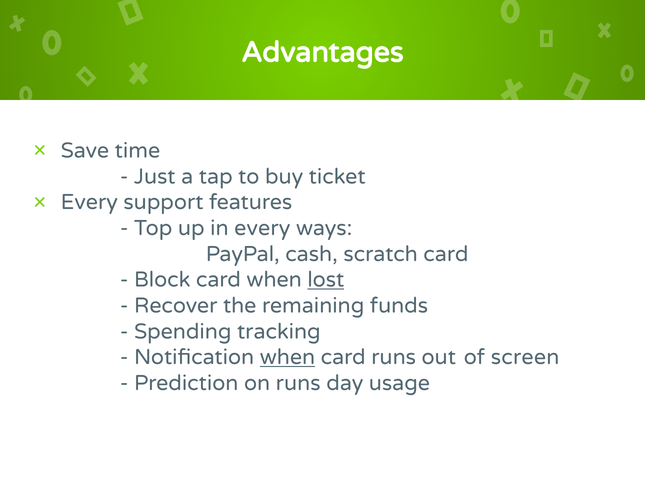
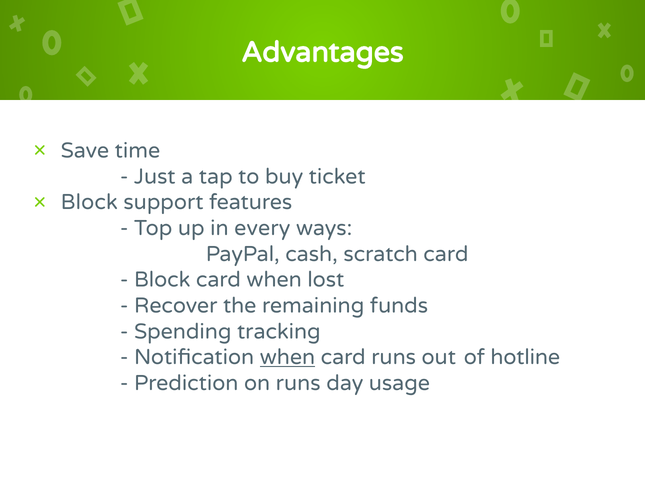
Every at (89, 202): Every -> Block
lost underline: present -> none
screen: screen -> hotline
